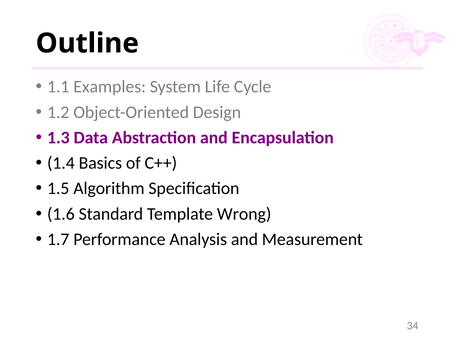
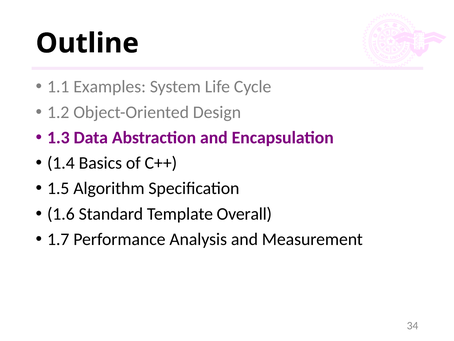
Wrong: Wrong -> Overall
